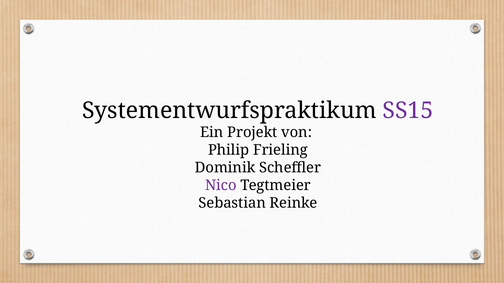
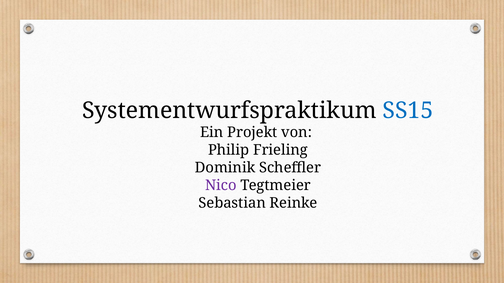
SS15 colour: purple -> blue
